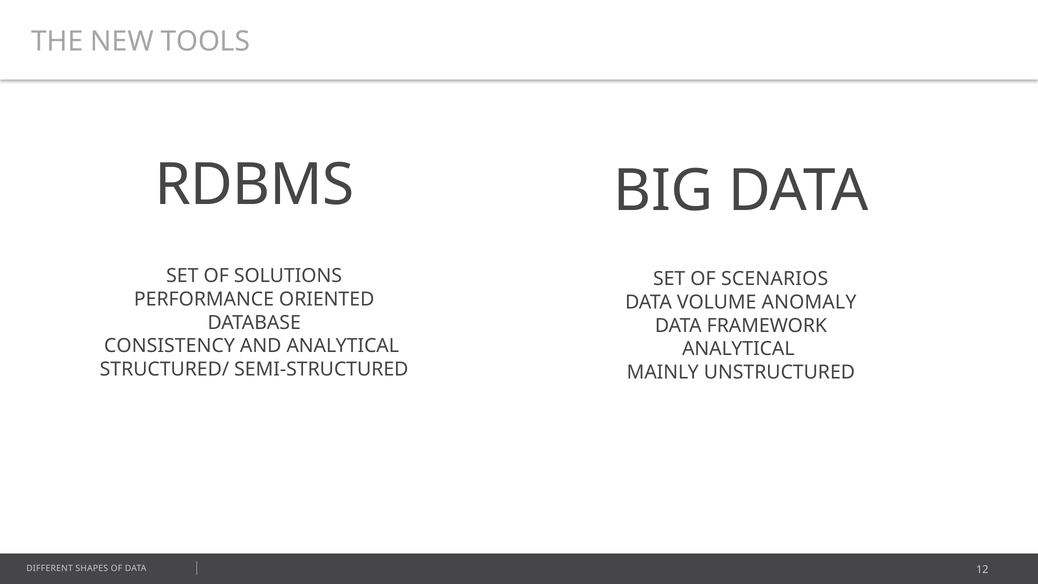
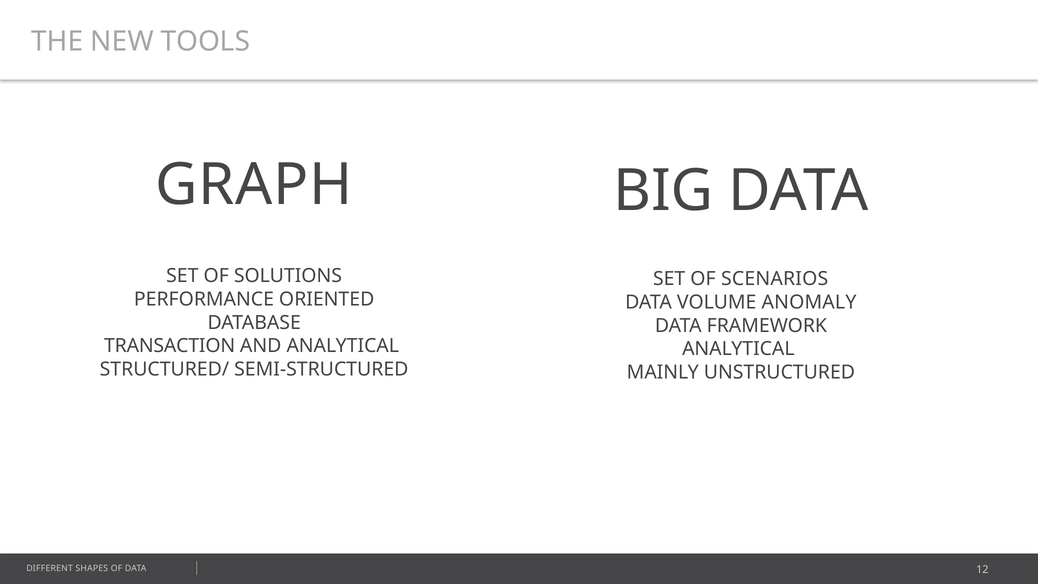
RDBMS: RDBMS -> GRAPH
CONSISTENCY: CONSISTENCY -> TRANSACTION
